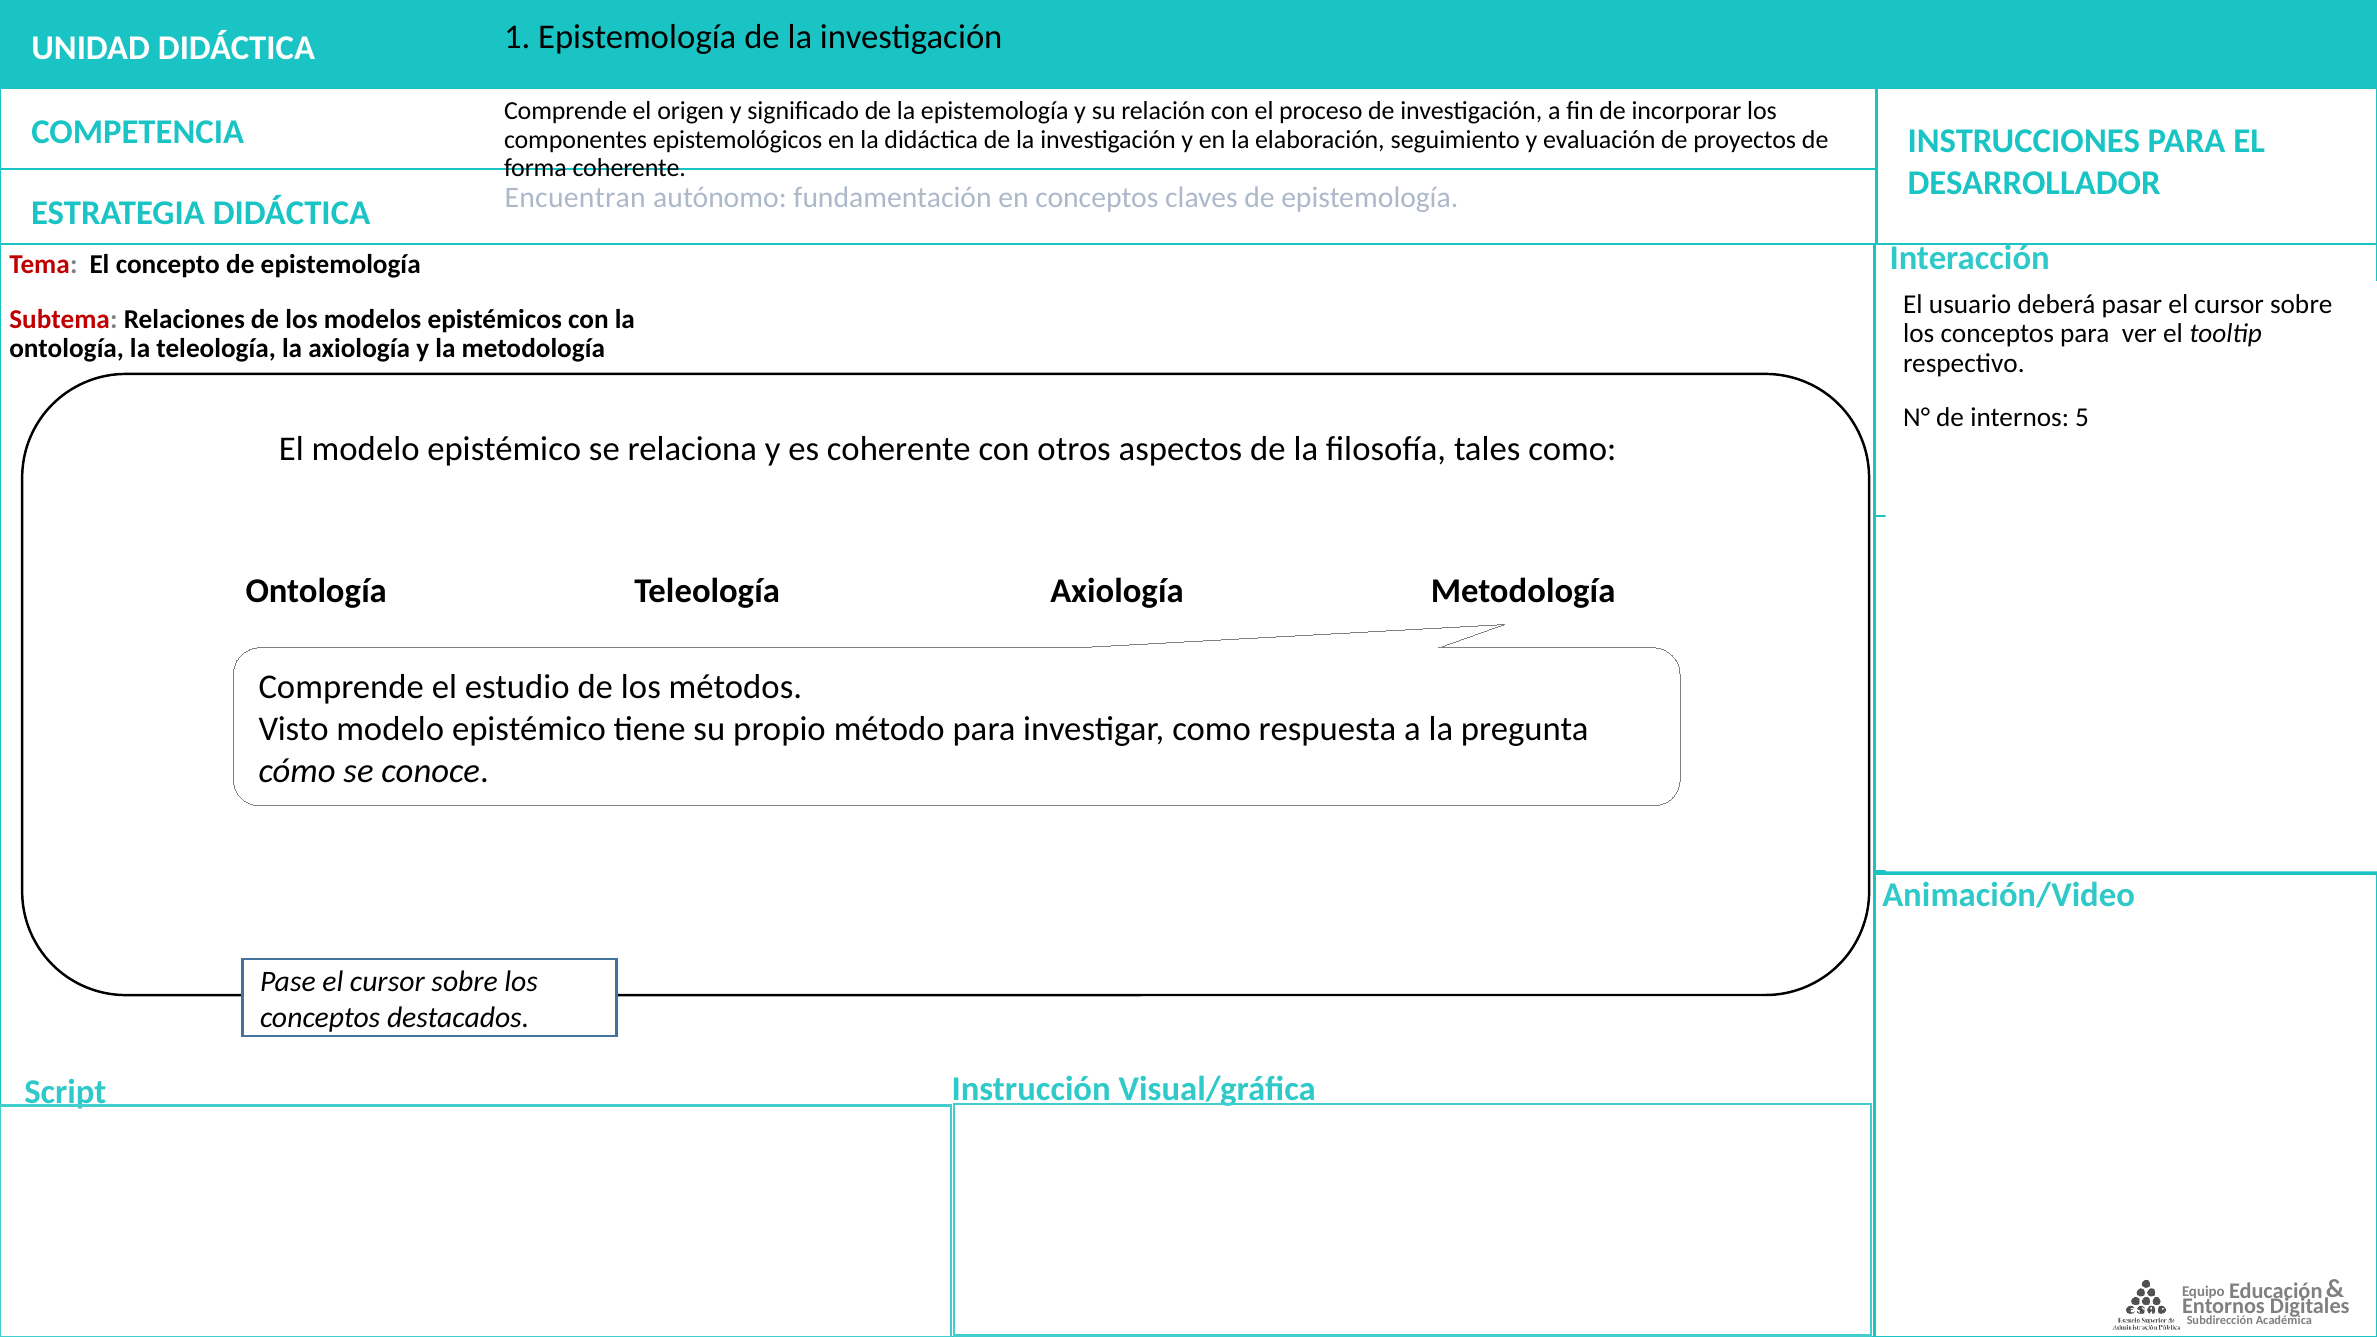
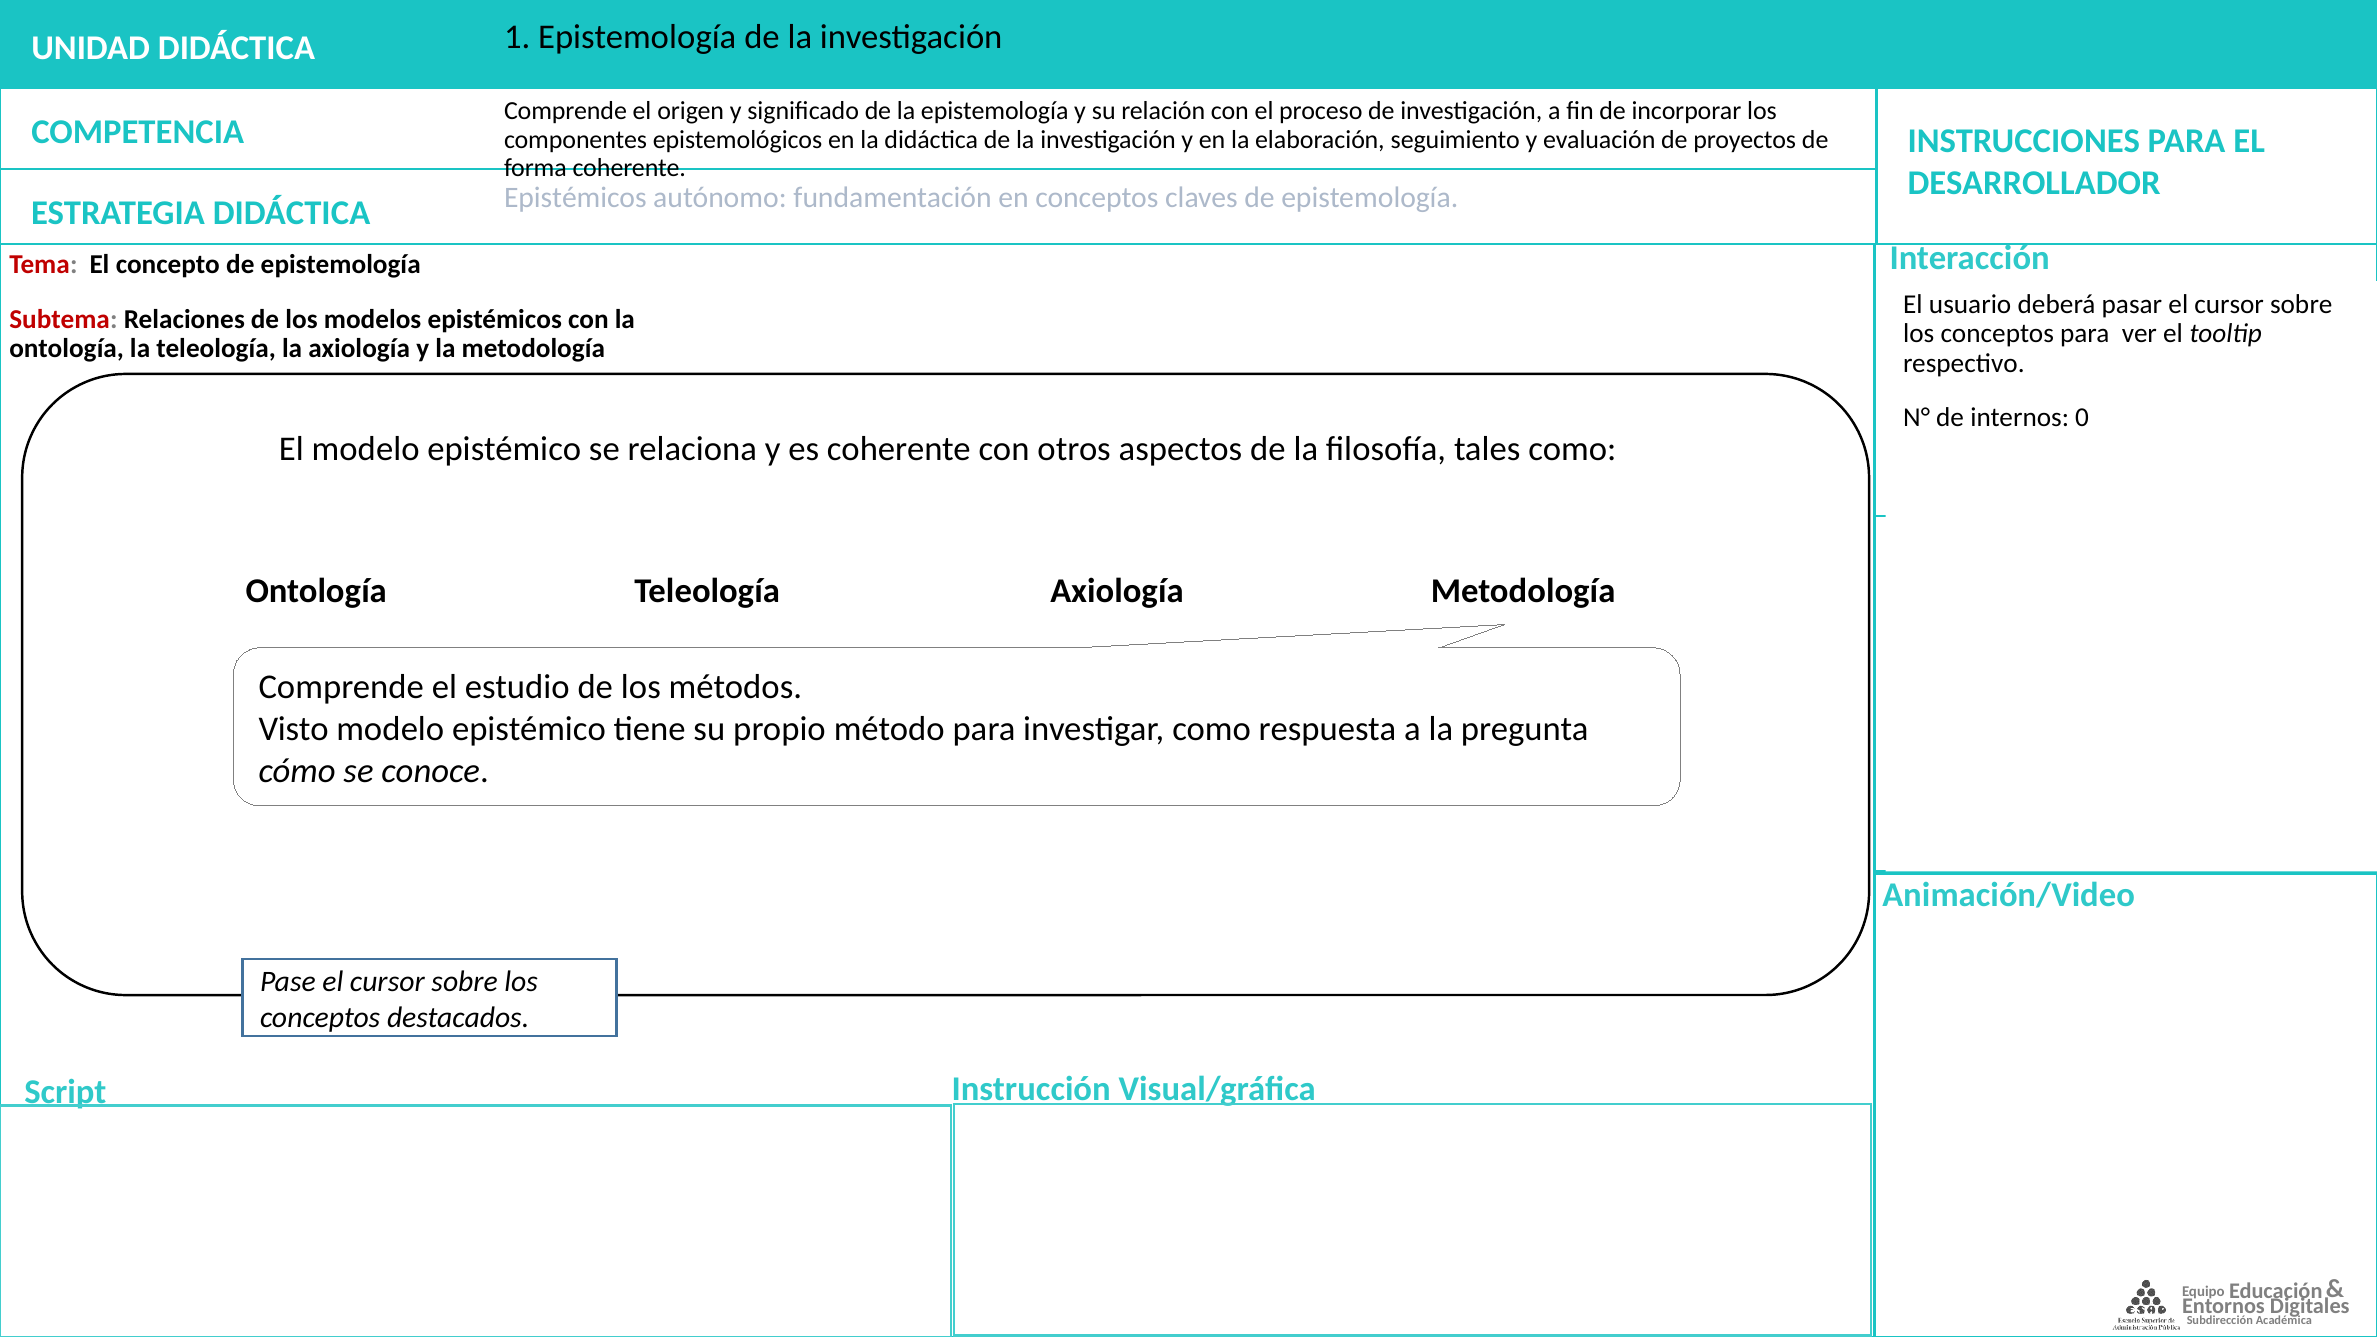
Encuentran at (575, 198): Encuentran -> Epistémicos
5: 5 -> 0
